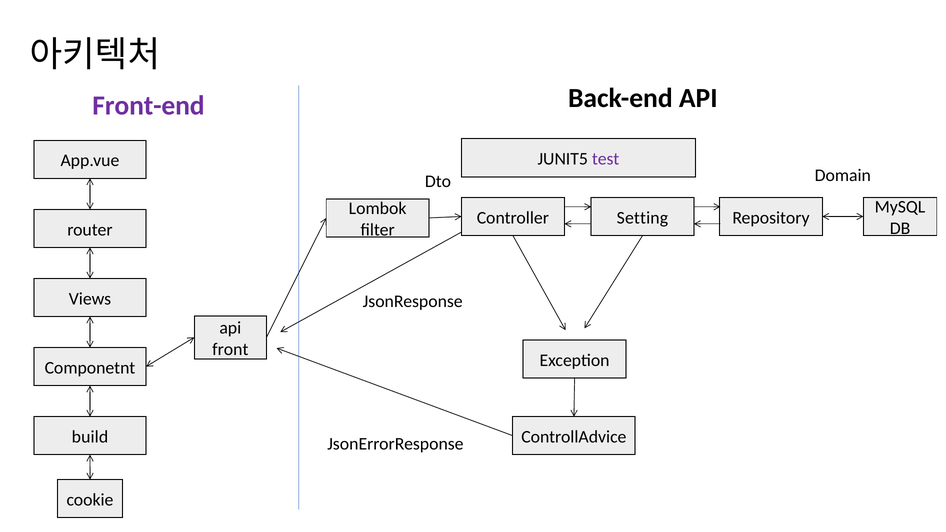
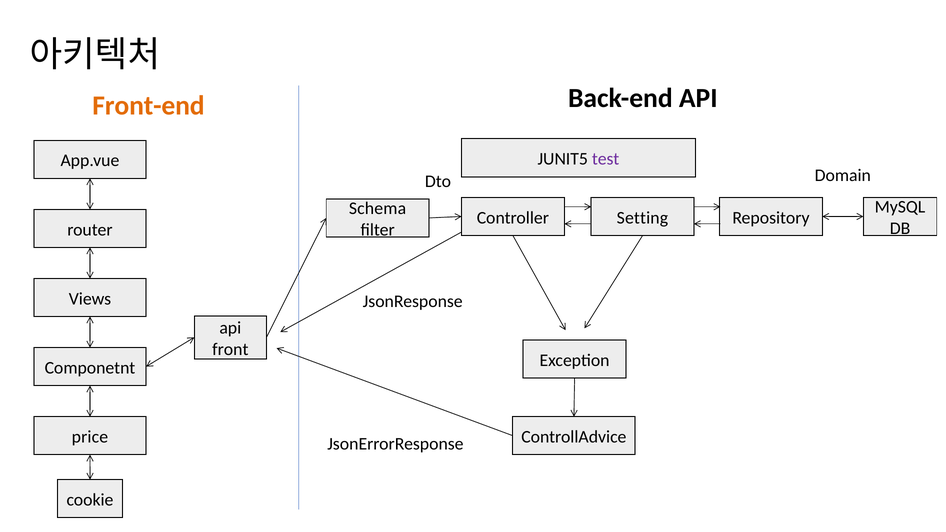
Front-end colour: purple -> orange
Lombok: Lombok -> Schema
build: build -> price
